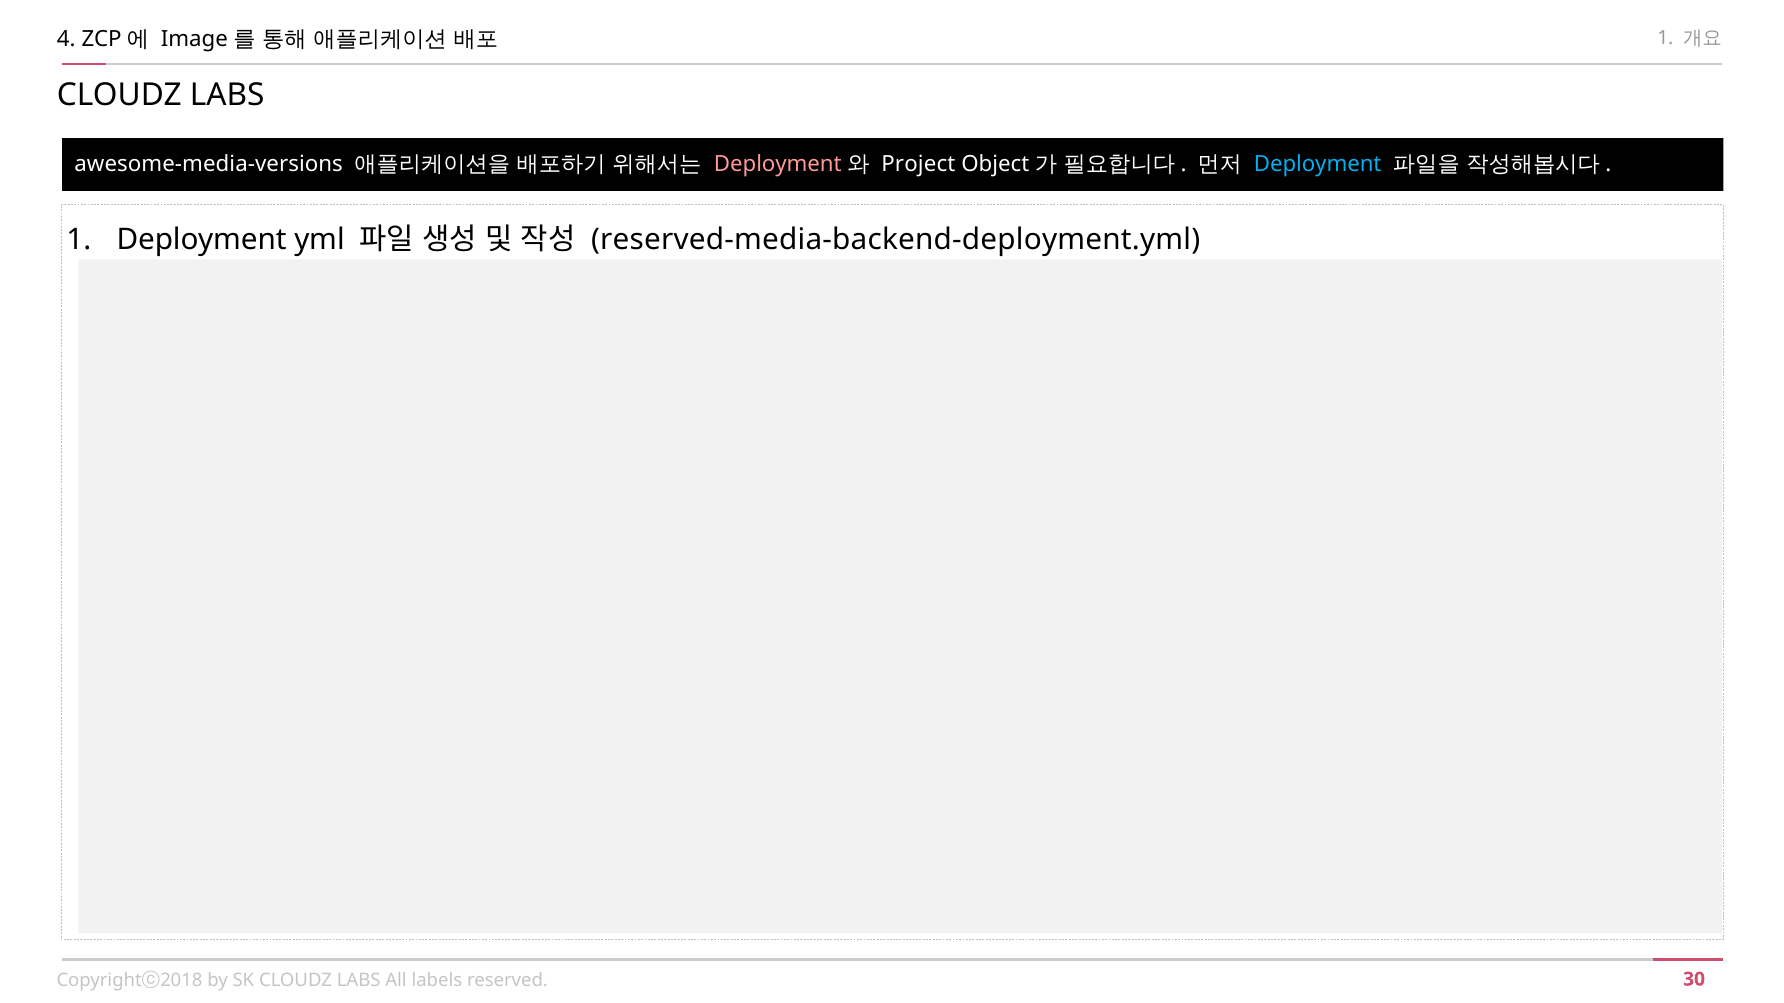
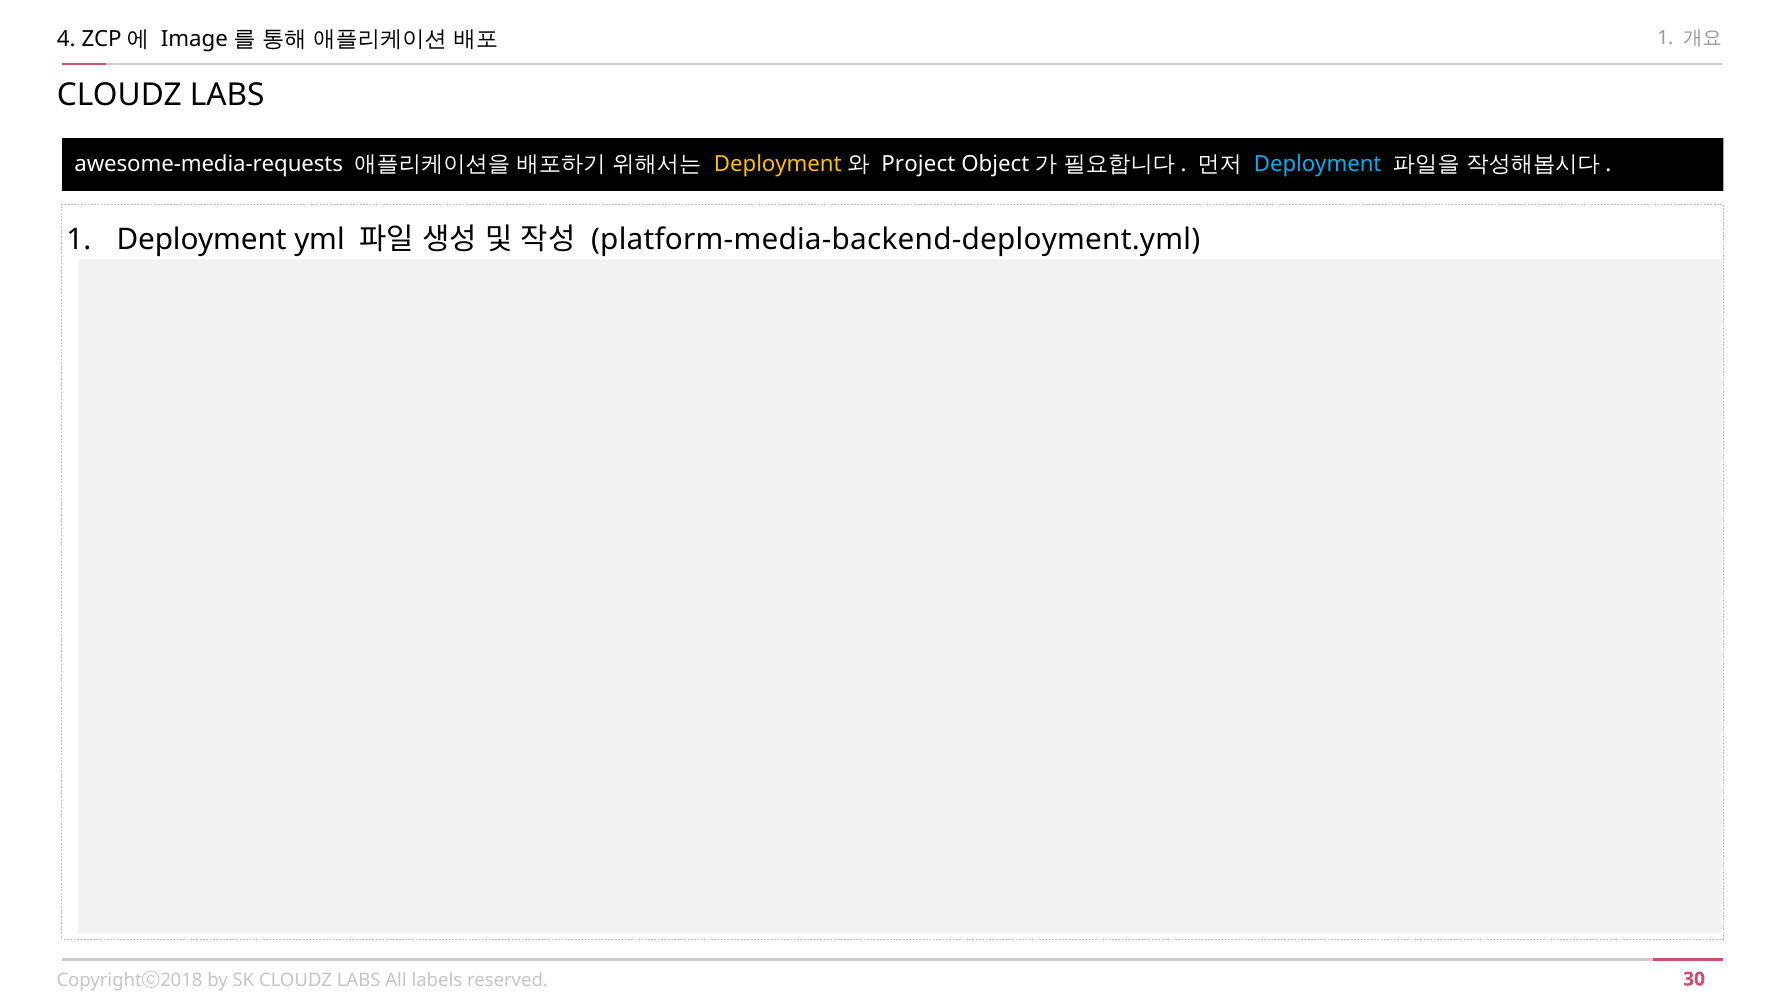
awesome-media-versions: awesome-media-versions -> awesome-media-requests
Deployment at (778, 164) colour: pink -> yellow
reserved-media-backend-deployment.yml: reserved-media-backend-deployment.yml -> platform-media-backend-deployment.yml
